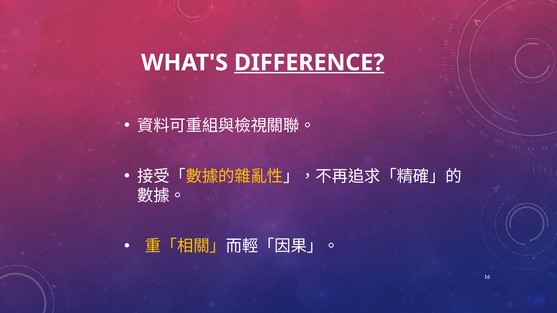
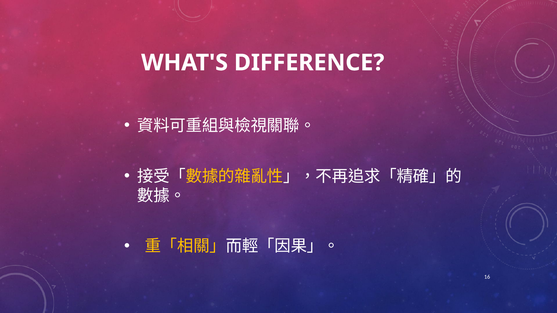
DIFFERENCE underline: present -> none
